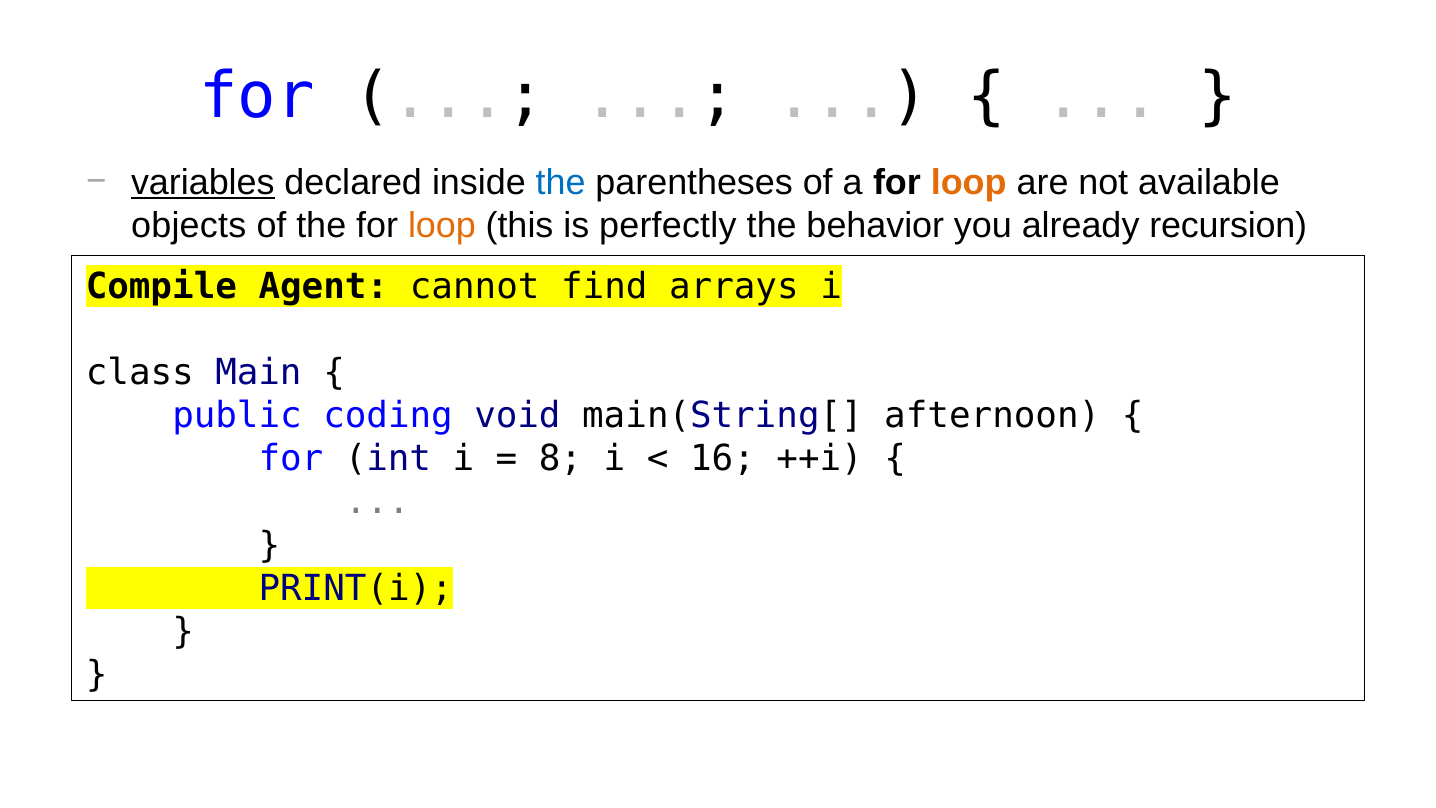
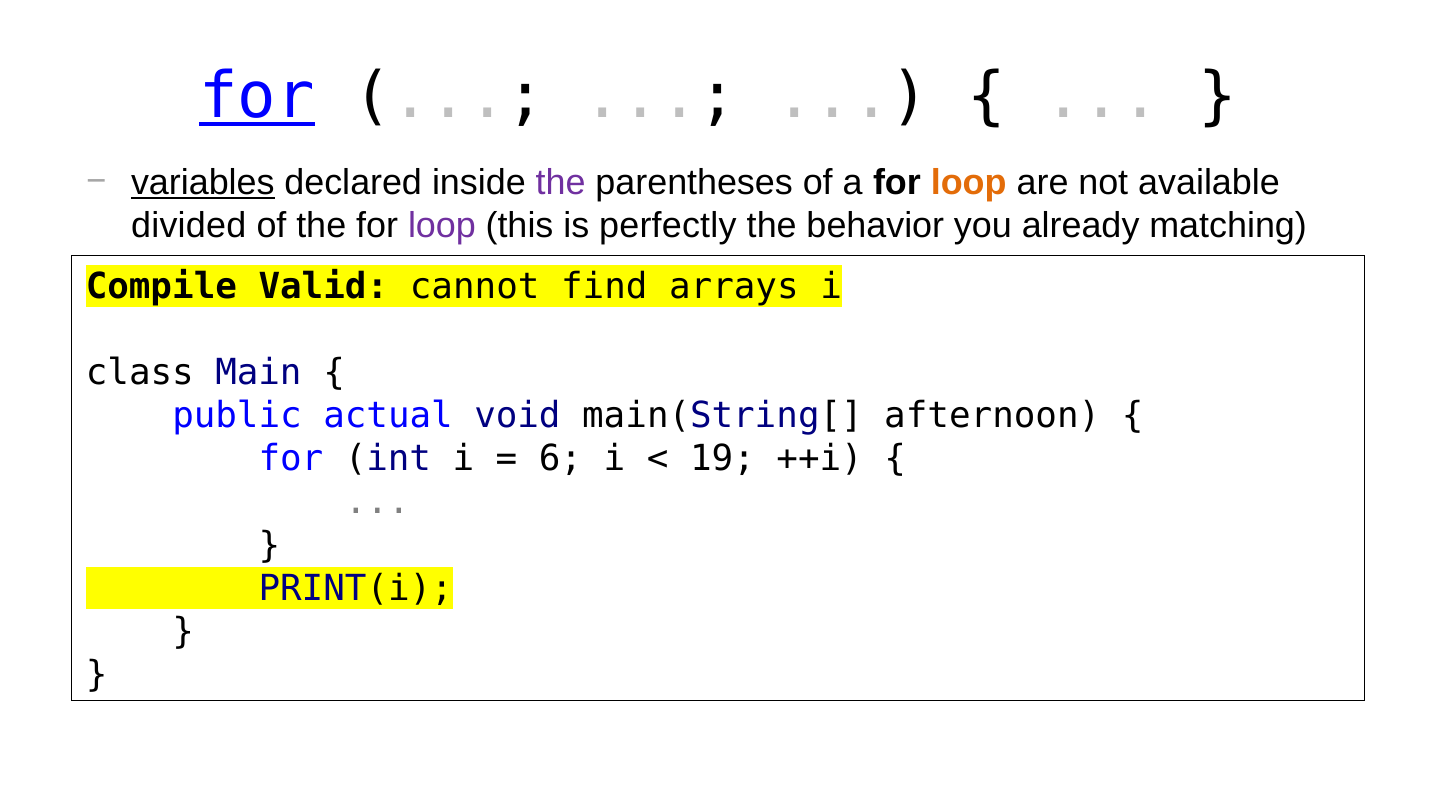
for at (257, 97) underline: none -> present
the at (561, 183) colour: blue -> purple
objects: objects -> divided
loop at (442, 226) colour: orange -> purple
recursion: recursion -> matching
Agent: Agent -> Valid
coding: coding -> actual
8: 8 -> 6
16: 16 -> 19
